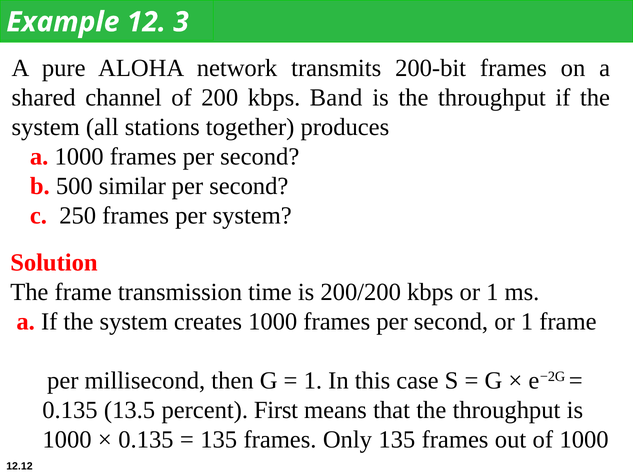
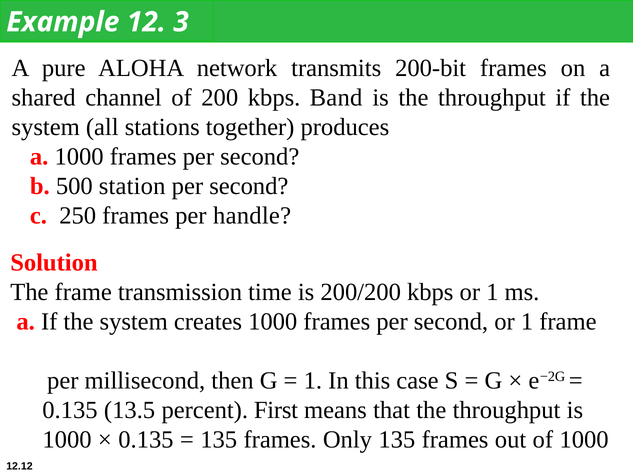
similar: similar -> station
per system: system -> handle
